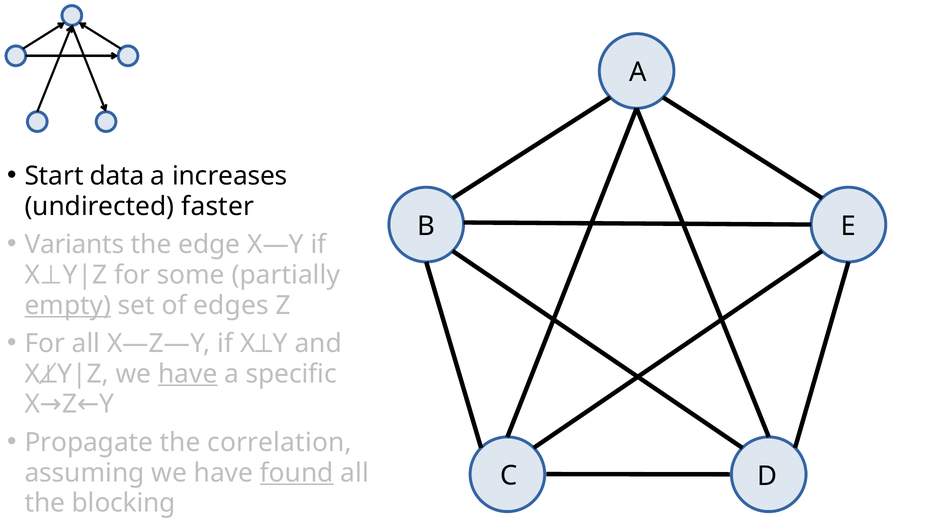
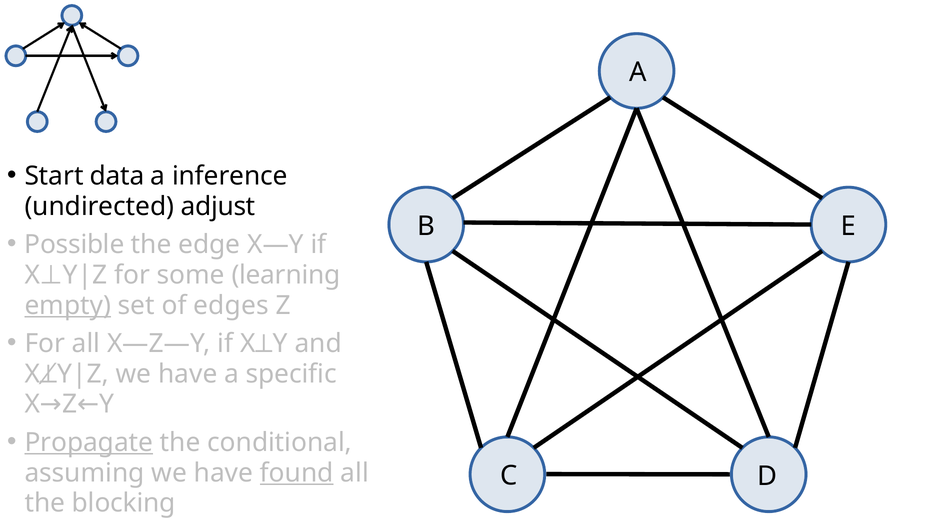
increases: increases -> inference
faster: faster -> adjust
Variants: Variants -> Possible
partially: partially -> learning
have at (188, 374) underline: present -> none
Propagate underline: none -> present
correlation: correlation -> conditional
